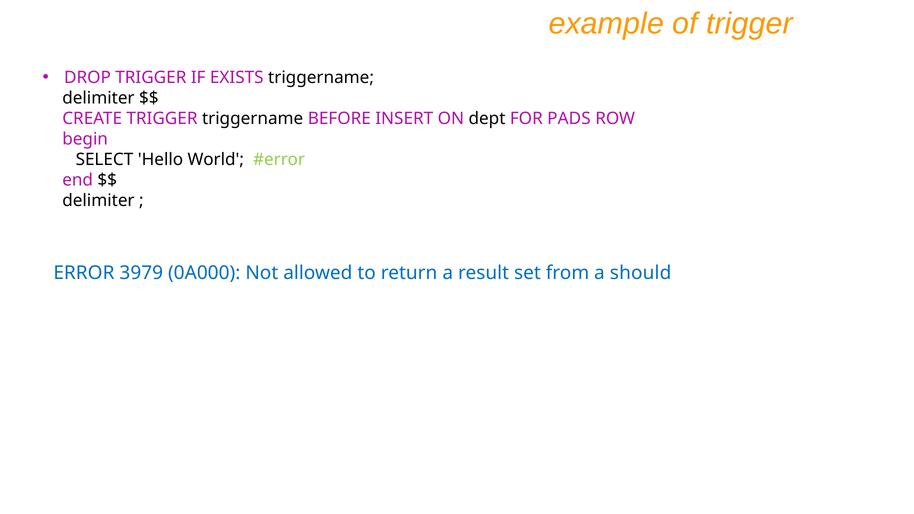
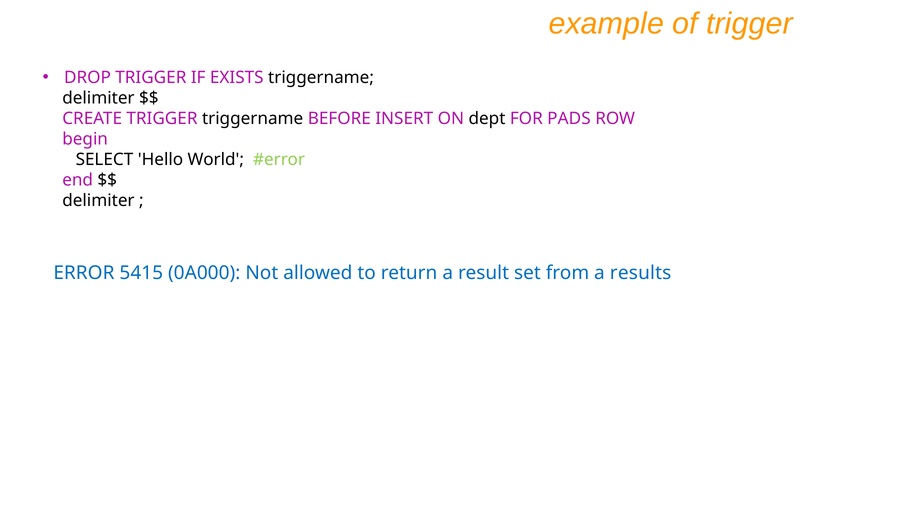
3979: 3979 -> 5415
should: should -> results
